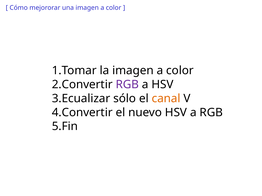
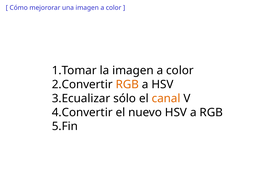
RGB at (127, 85) colour: purple -> orange
